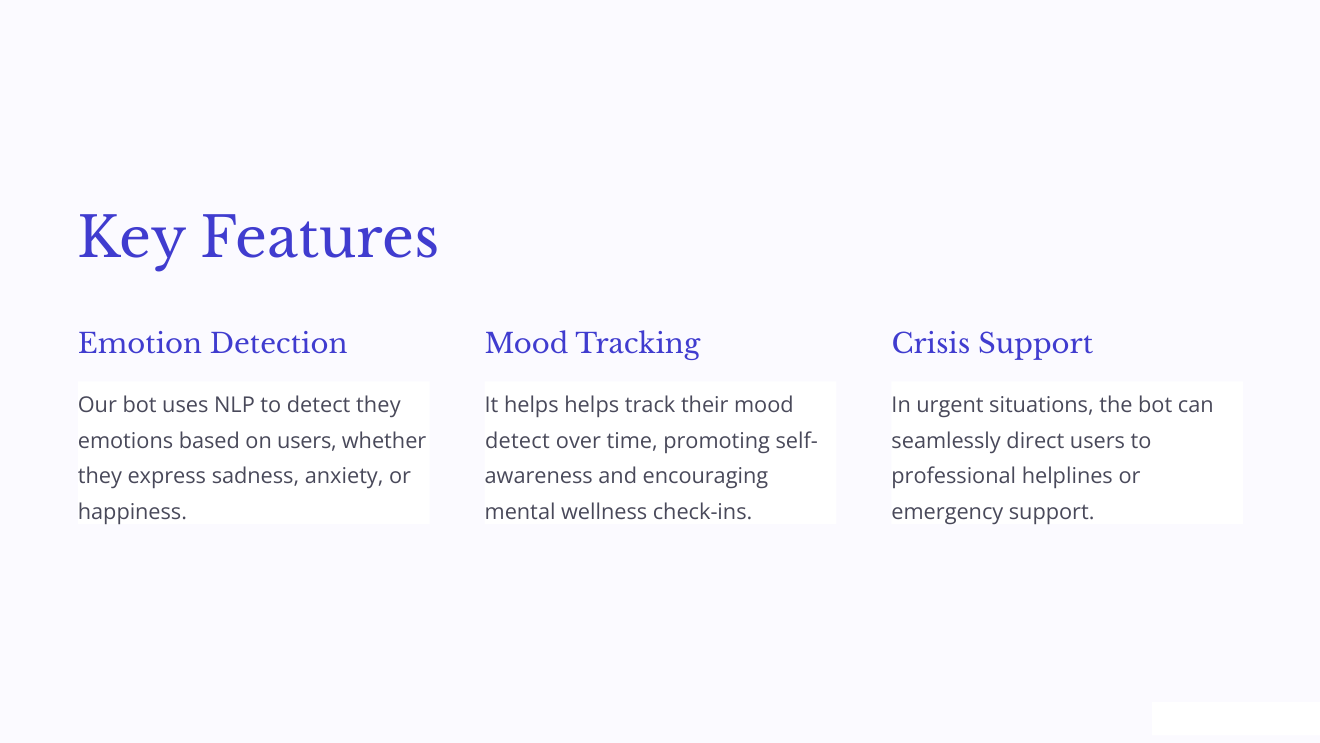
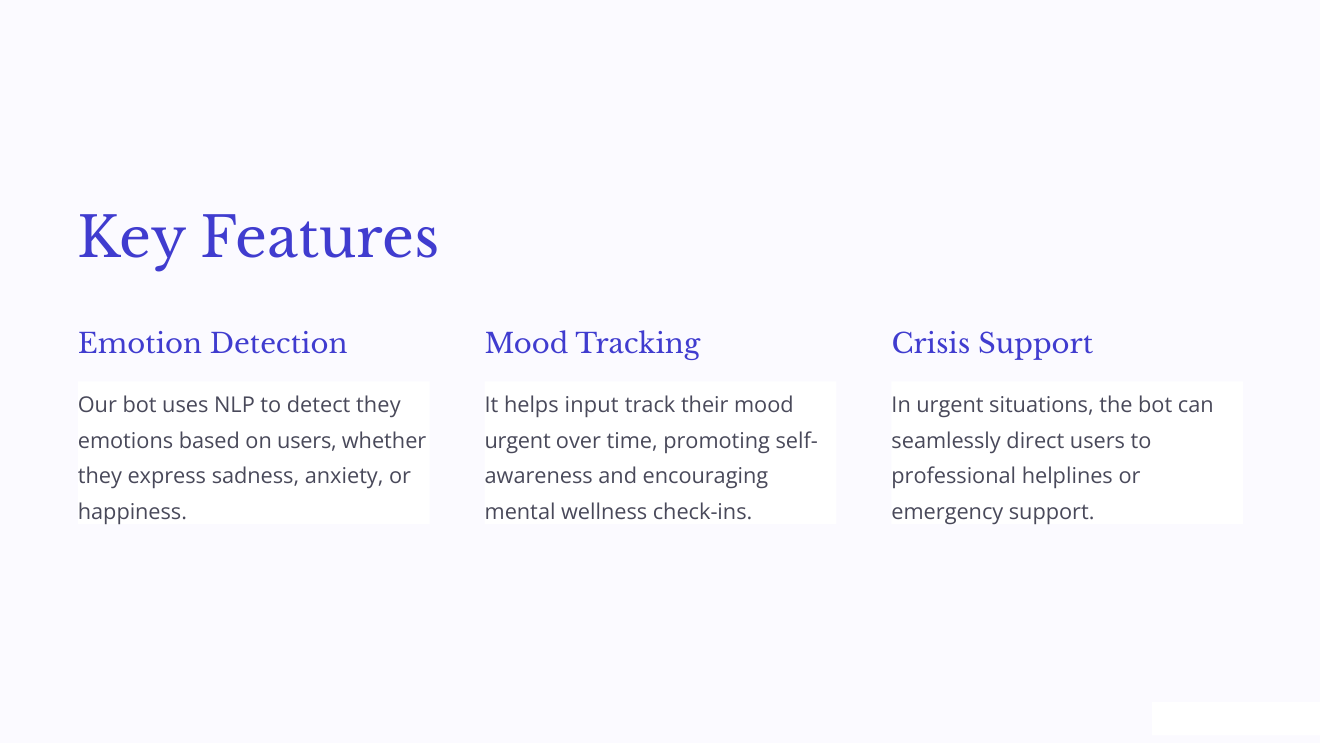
helps helps: helps -> input
detect at (517, 441): detect -> urgent
